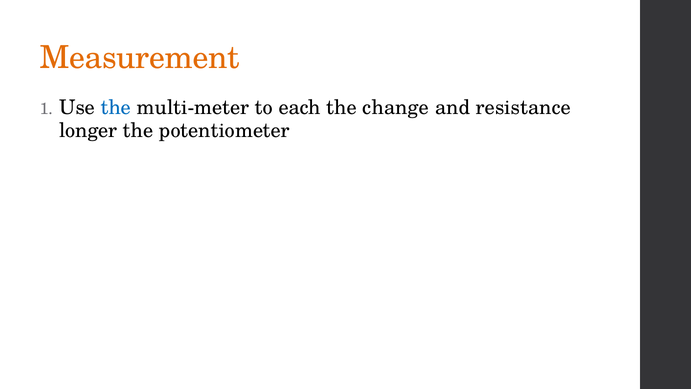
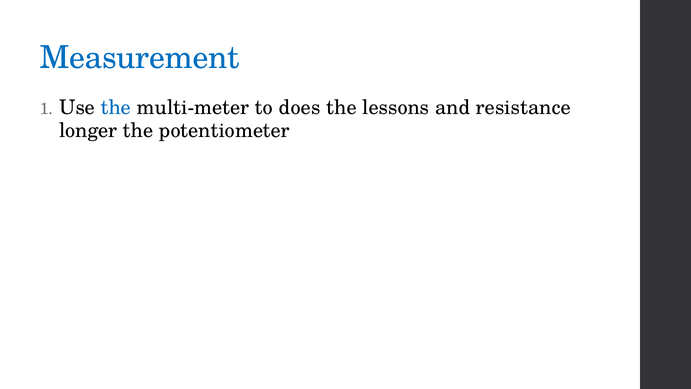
Measurement colour: orange -> blue
each: each -> does
change: change -> lessons
